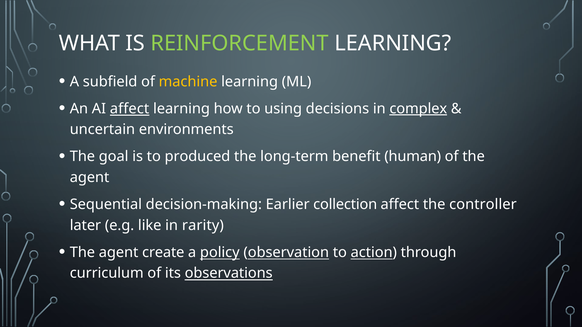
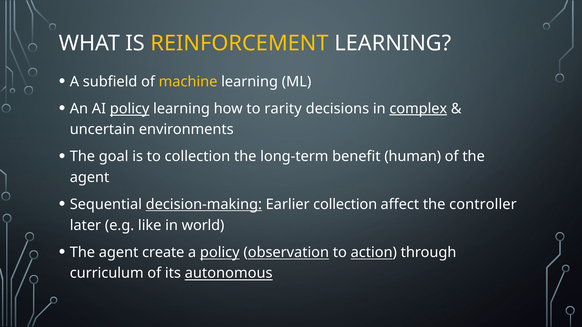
REINFORCEMENT colour: light green -> yellow
AI affect: affect -> policy
using: using -> rarity
to produced: produced -> collection
decision-making underline: none -> present
rarity: rarity -> world
observations: observations -> autonomous
